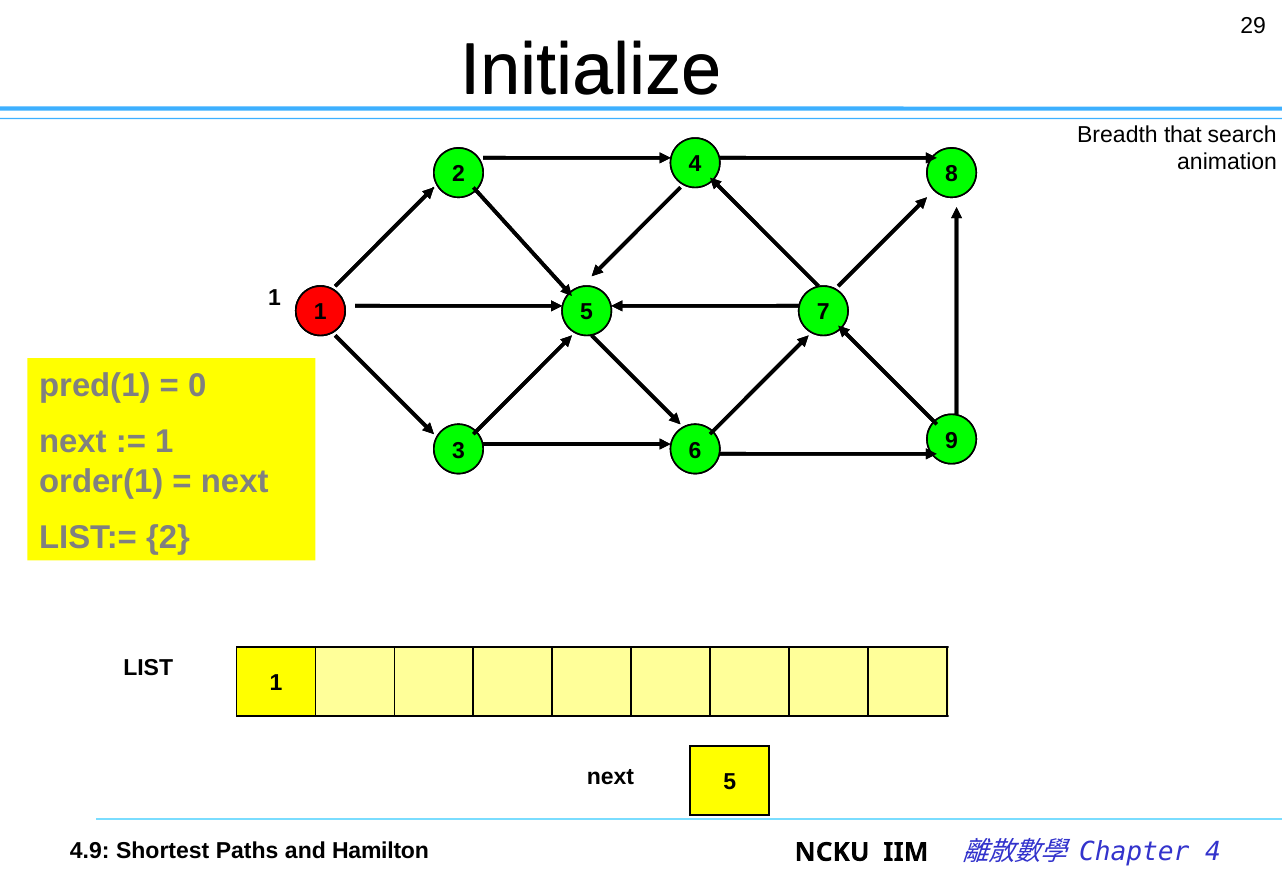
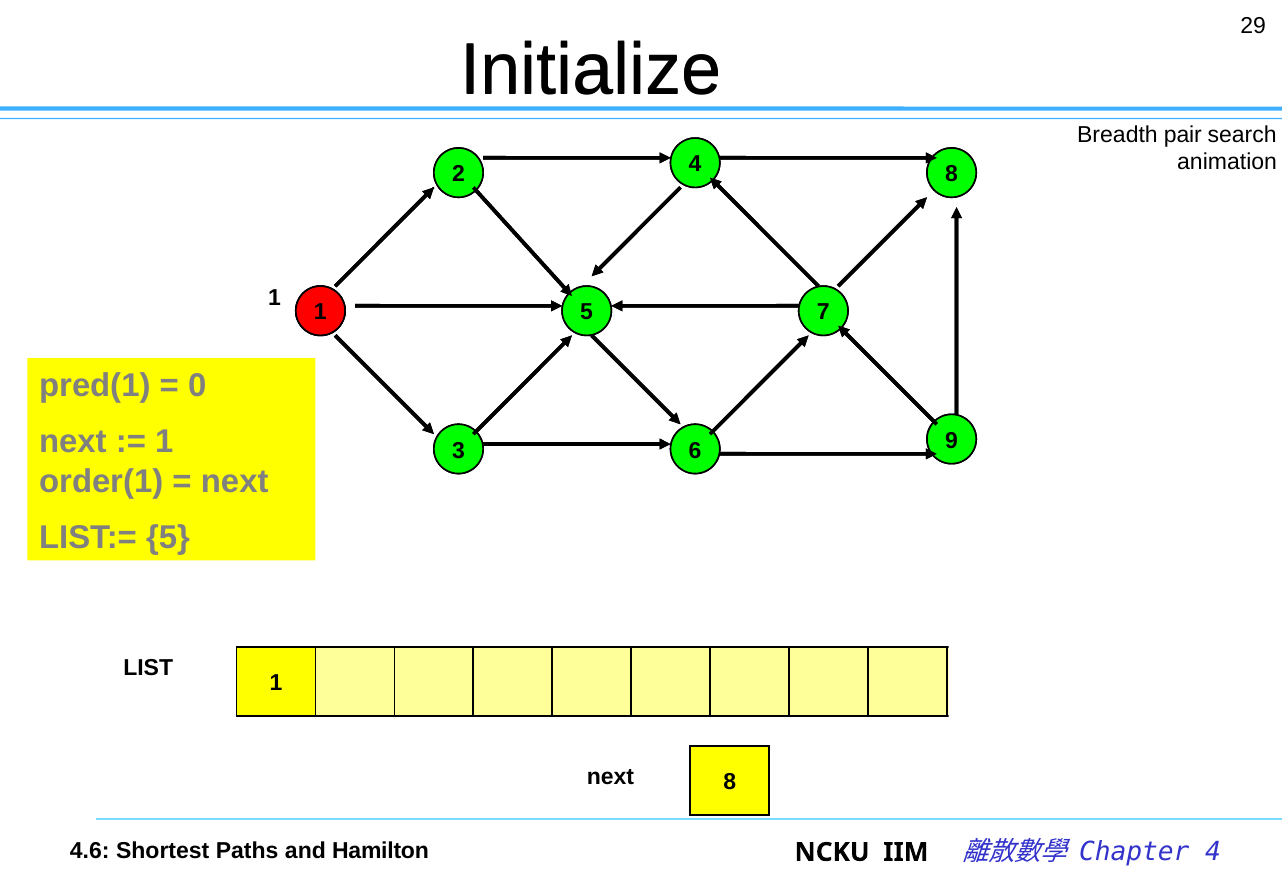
that: that -> pair
LIST:= 2: 2 -> 5
next 5: 5 -> 8
4.9: 4.9 -> 4.6
